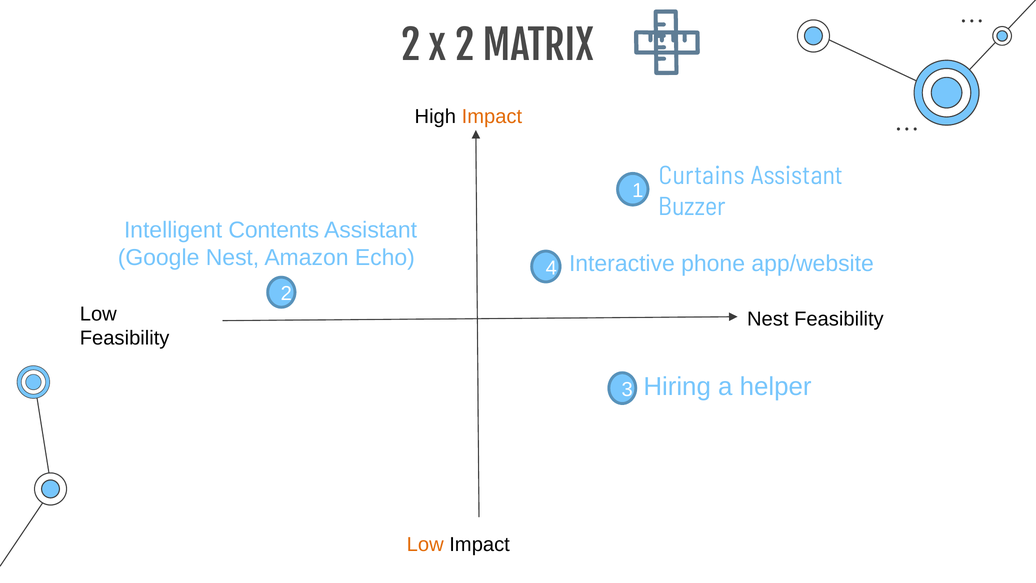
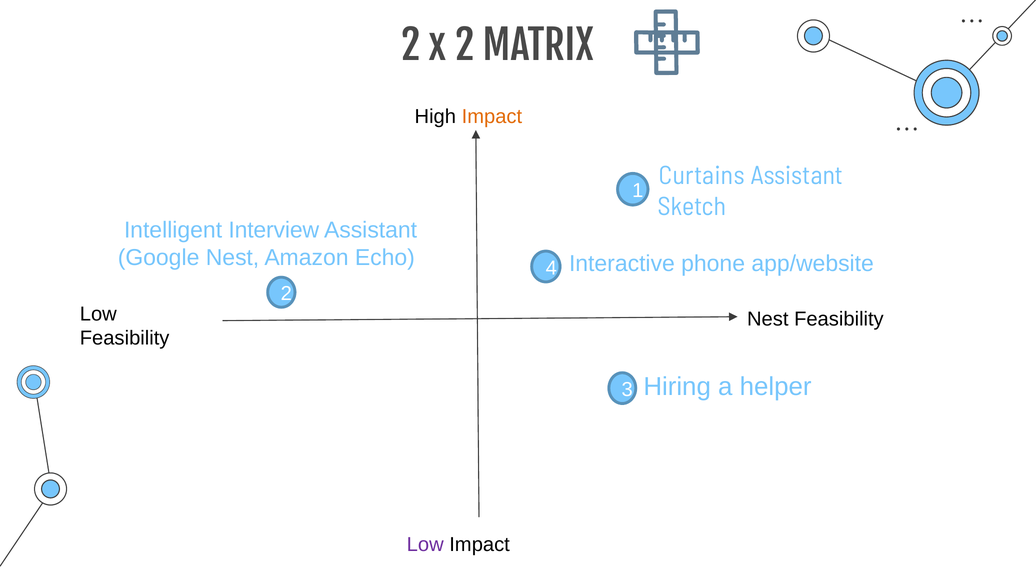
Buzzer: Buzzer -> Sketch
Contents: Contents -> Interview
Low at (425, 545) colour: orange -> purple
